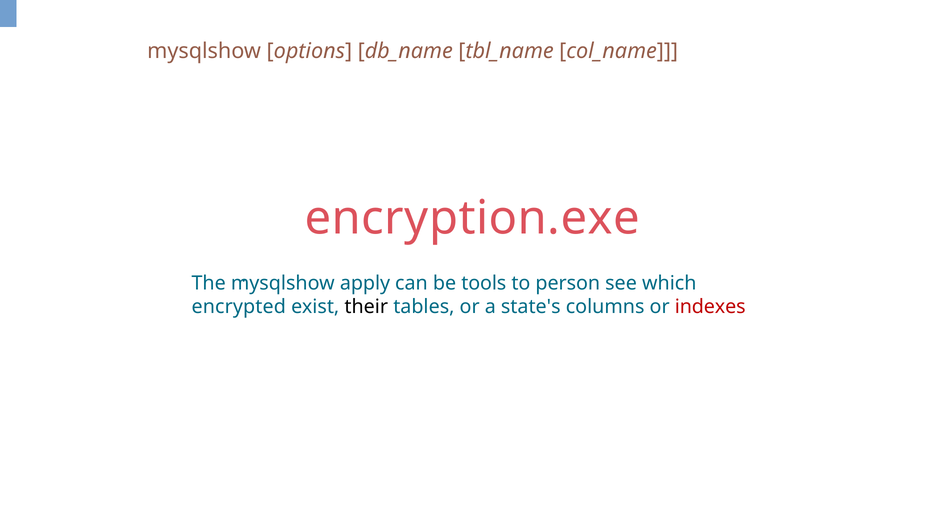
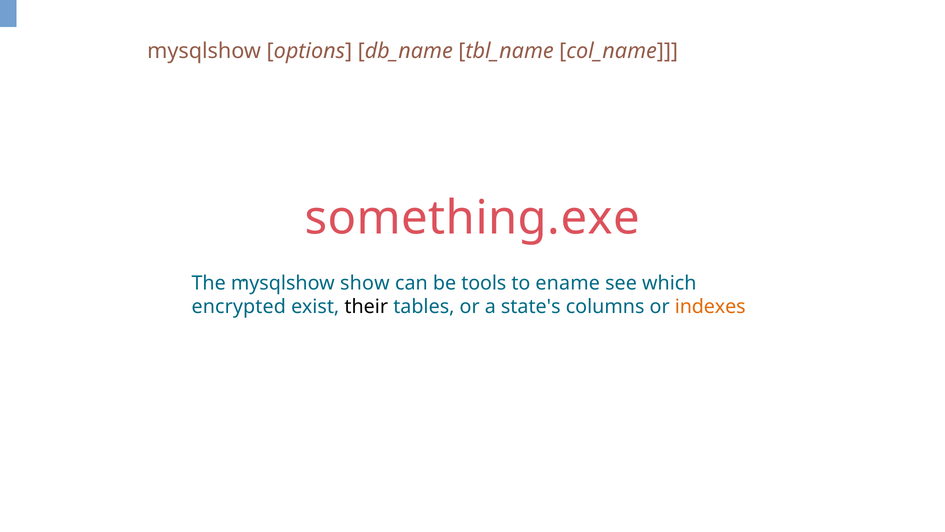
encryption.exe: encryption.exe -> something.exe
apply: apply -> show
person: person -> ename
indexes colour: red -> orange
